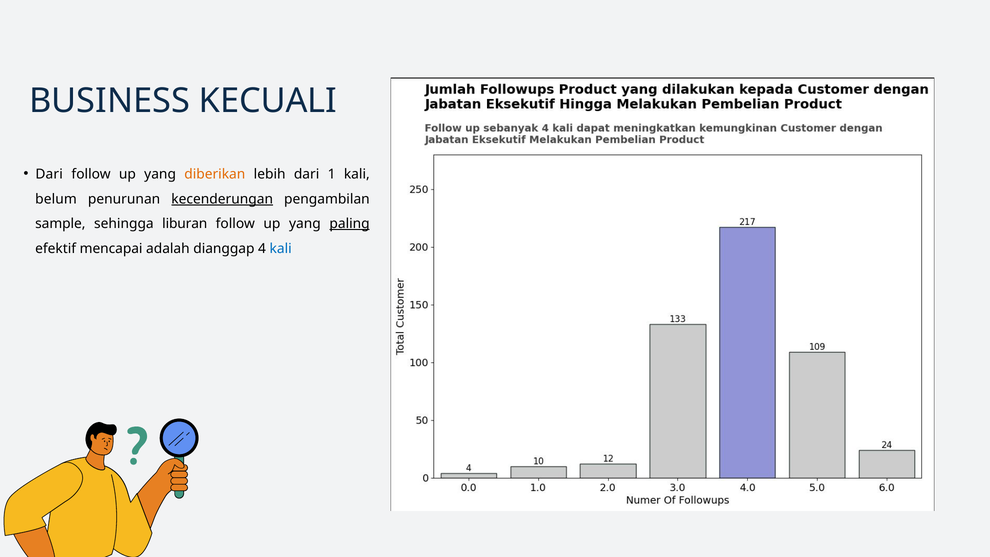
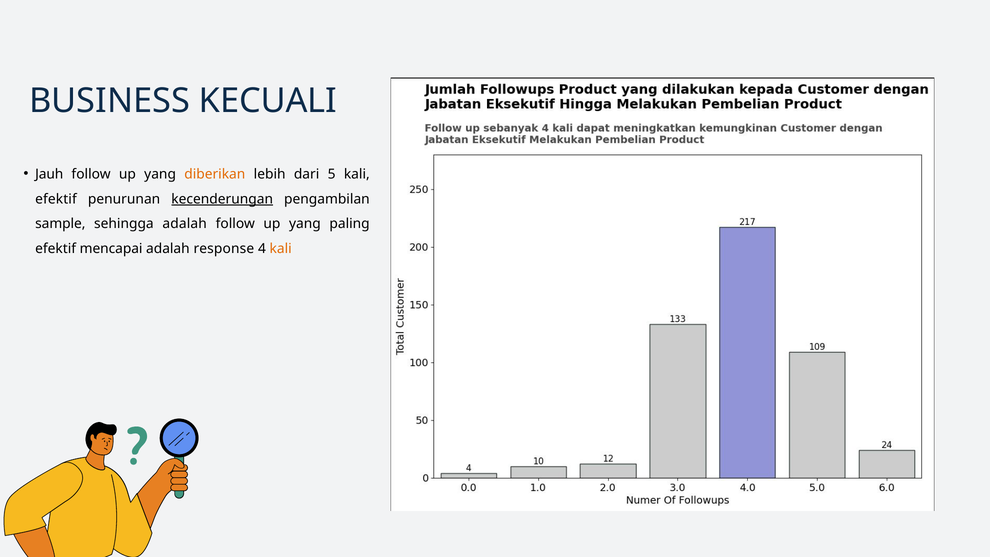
Dari at (49, 174): Dari -> Jauh
1: 1 -> 5
belum at (56, 199): belum -> efektif
sehingga liburan: liburan -> adalah
paling underline: present -> none
dianggap: dianggap -> response
kali at (281, 248) colour: blue -> orange
